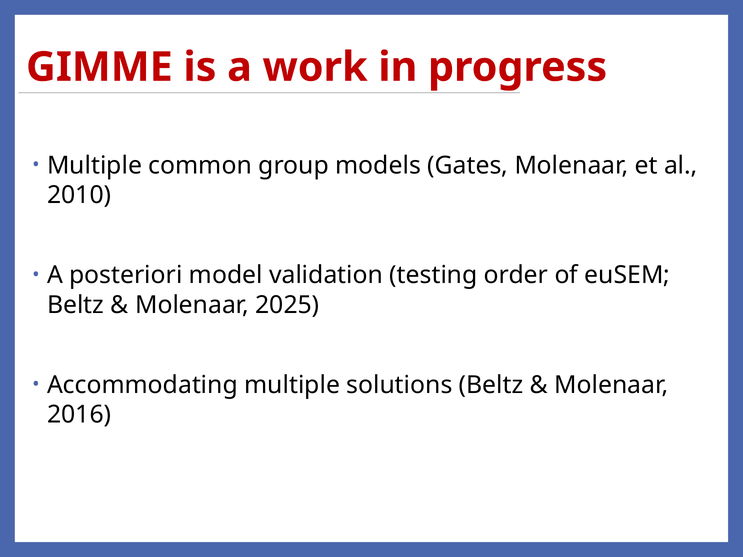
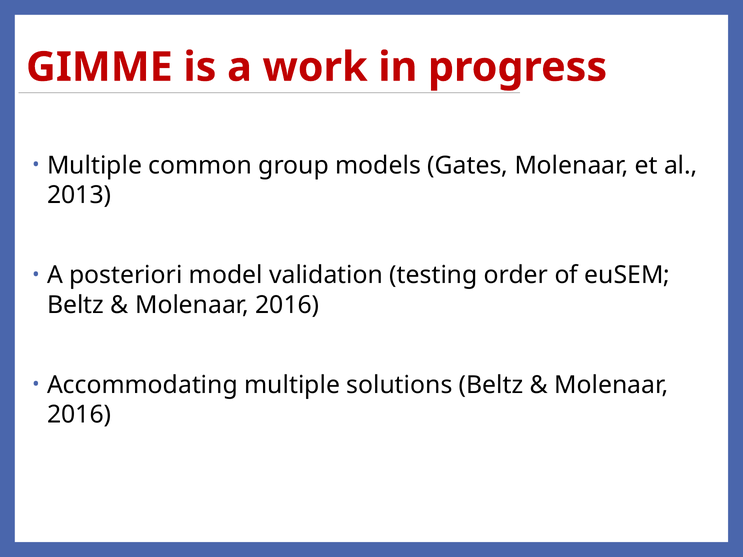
2010: 2010 -> 2013
2025 at (287, 305): 2025 -> 2016
